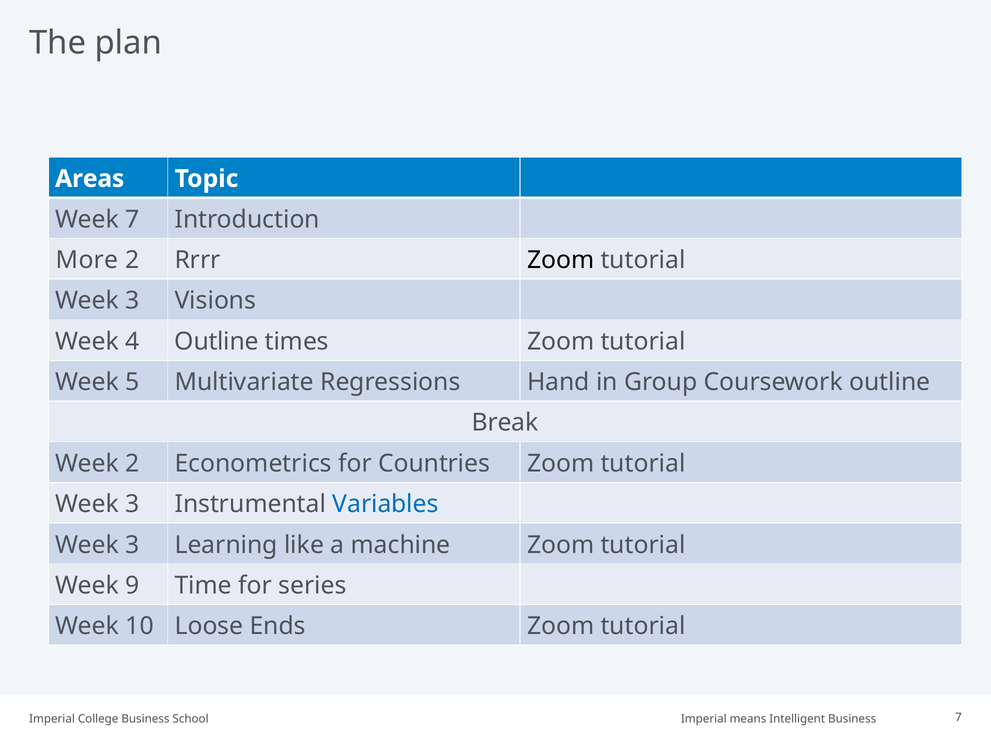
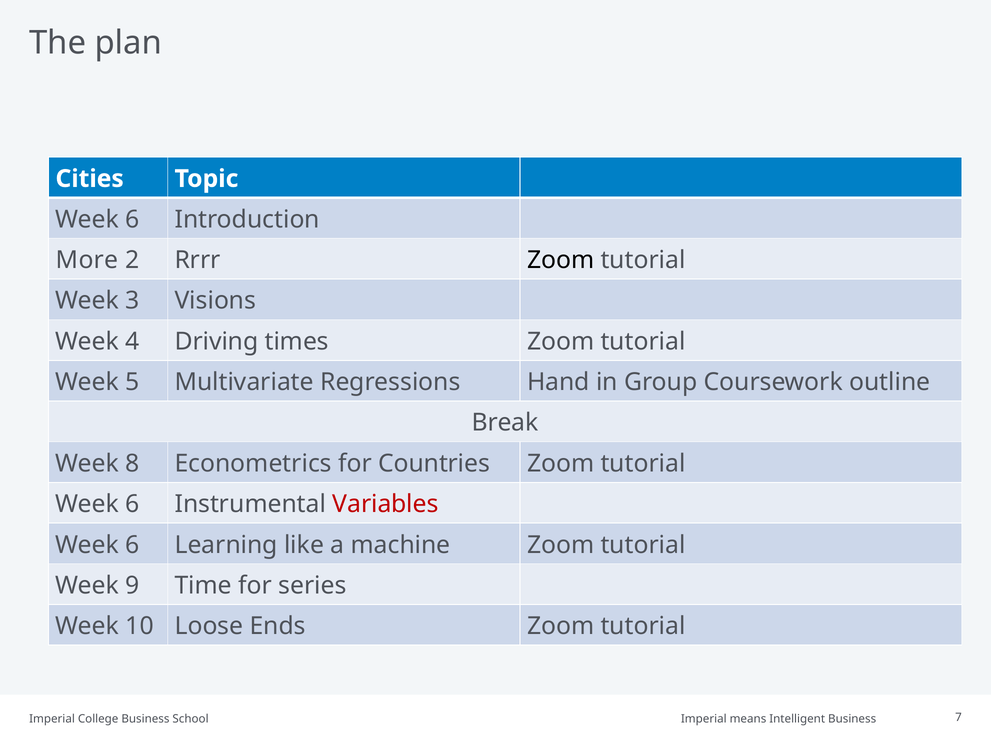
Areas: Areas -> Cities
7 at (132, 219): 7 -> 6
4 Outline: Outline -> Driving
Week 2: 2 -> 8
3 at (132, 504): 3 -> 6
Variables colour: blue -> red
3 at (132, 545): 3 -> 6
